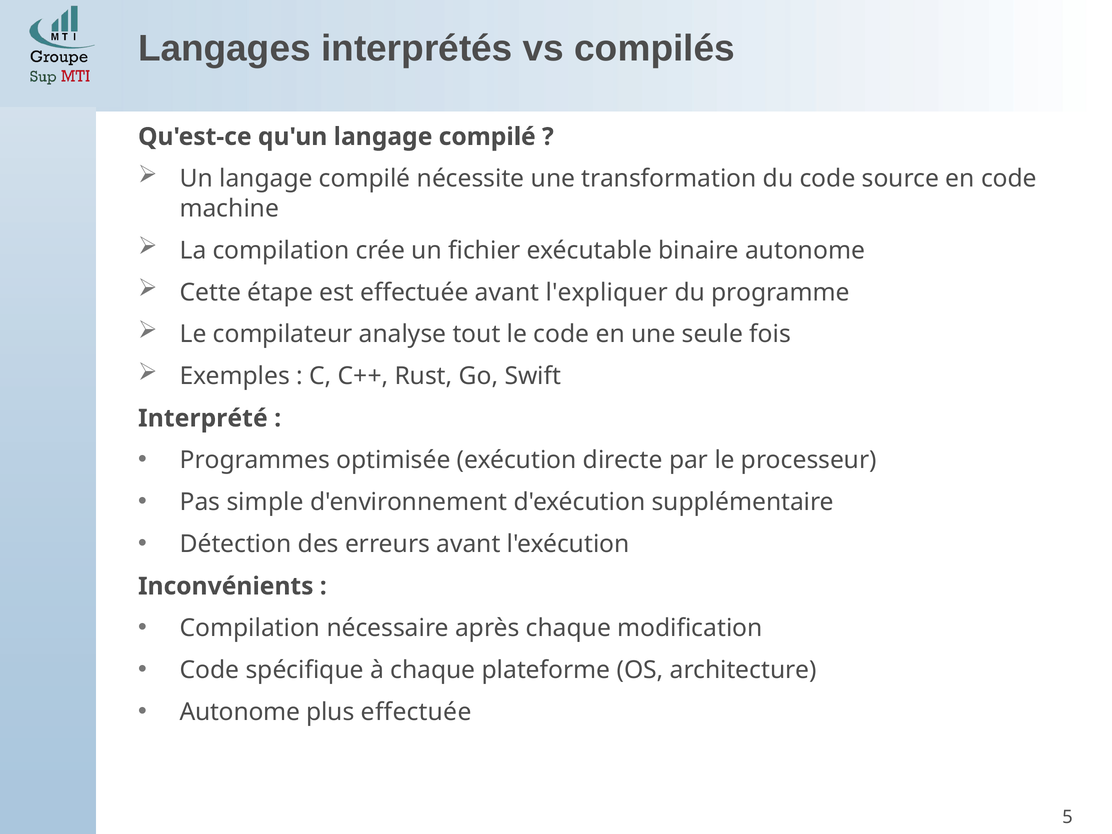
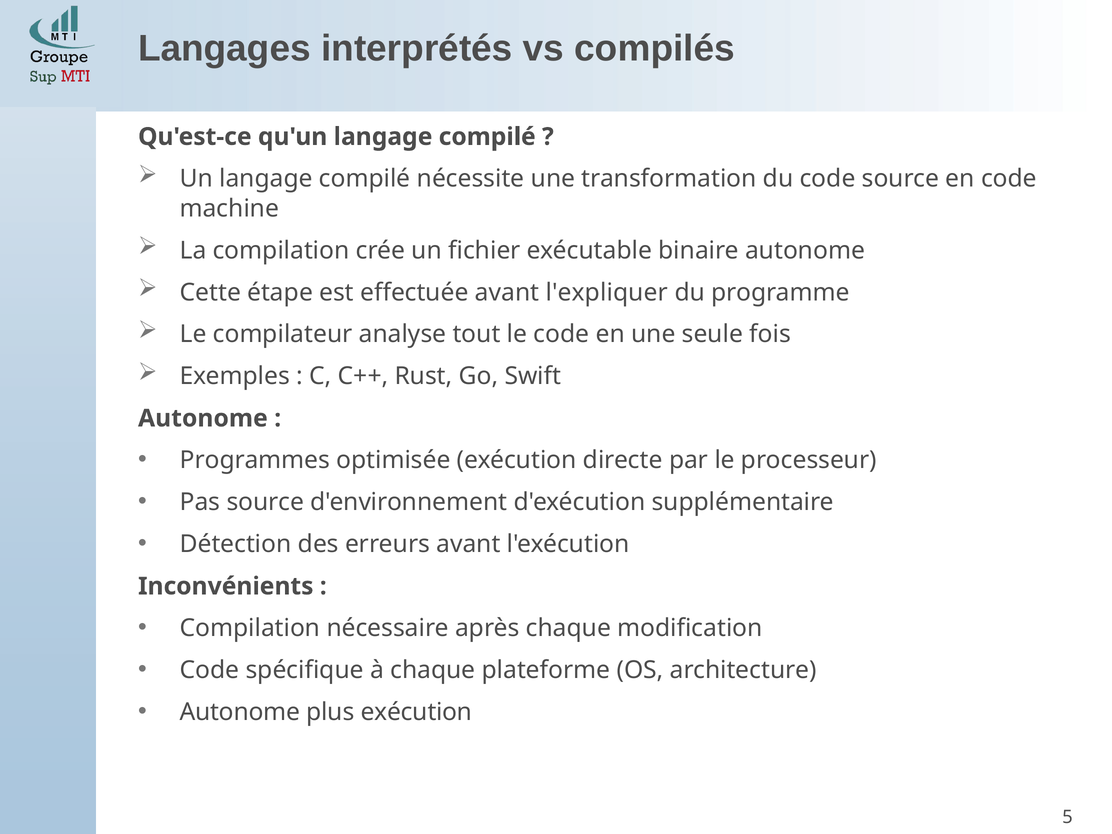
Interprété at (203, 418): Interprété -> Autonome
Pas simple: simple -> source
plus effectuée: effectuée -> exécution
